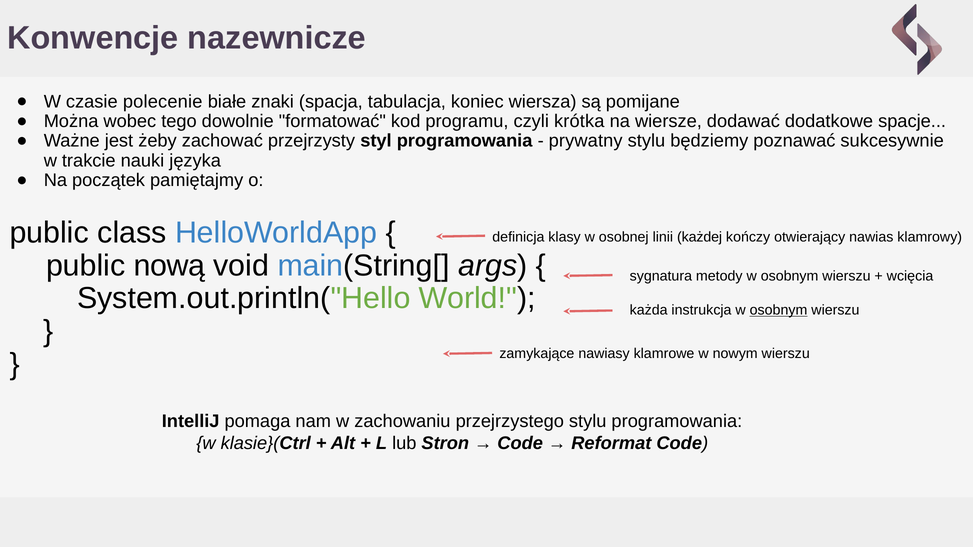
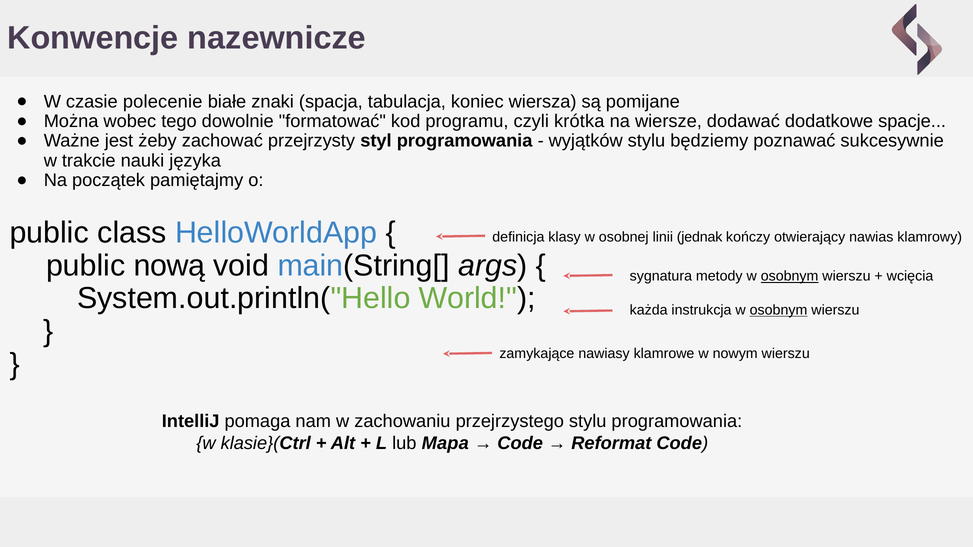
prywatny: prywatny -> wyjątków
każdej: każdej -> jednak
osobnym at (790, 276) underline: none -> present
Stron: Stron -> Mapa
